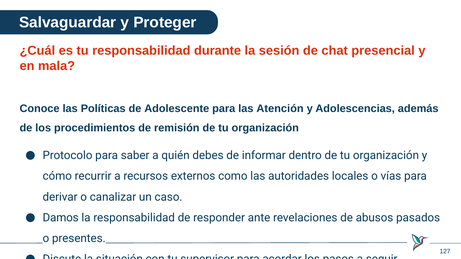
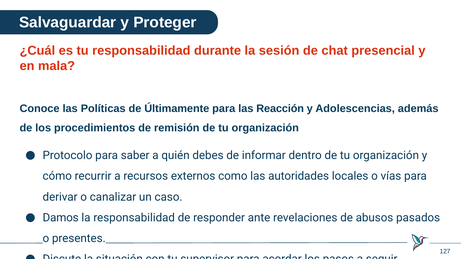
Adolescente: Adolescente -> Últimamente
Atención: Atención -> Reacción
